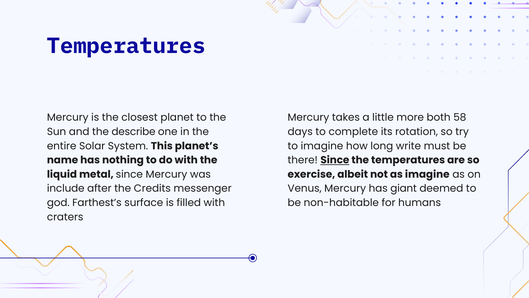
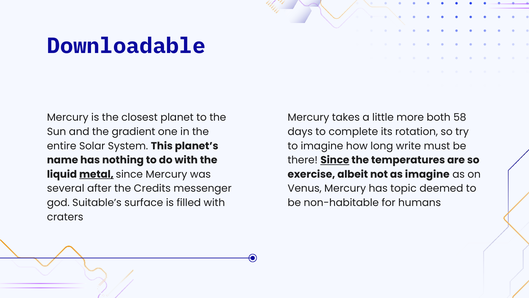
Temperatures at (126, 46): Temperatures -> Downloadable
describe: describe -> gradient
metal underline: none -> present
include: include -> several
giant: giant -> topic
Farthest’s: Farthest’s -> Suitable’s
